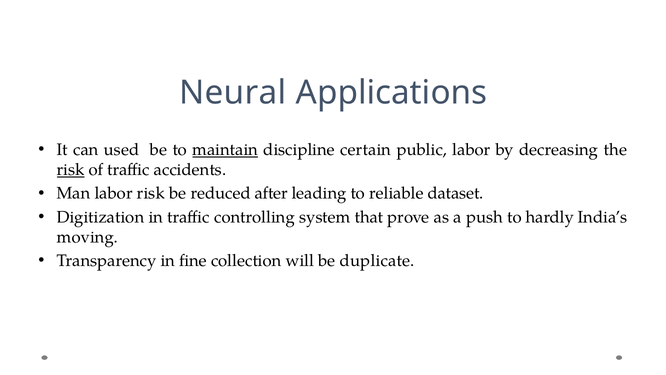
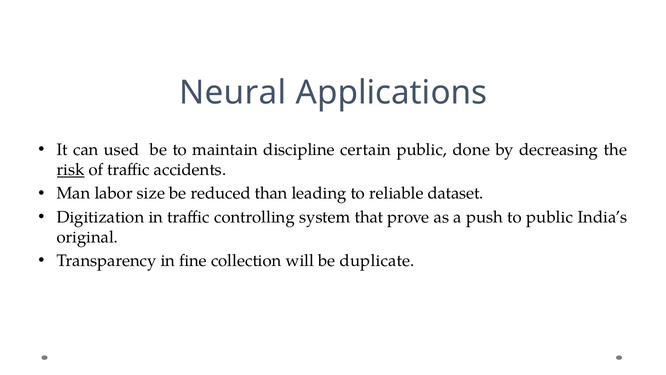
maintain underline: present -> none
public labor: labor -> done
labor risk: risk -> size
after: after -> than
to hardly: hardly -> public
moving: moving -> original
